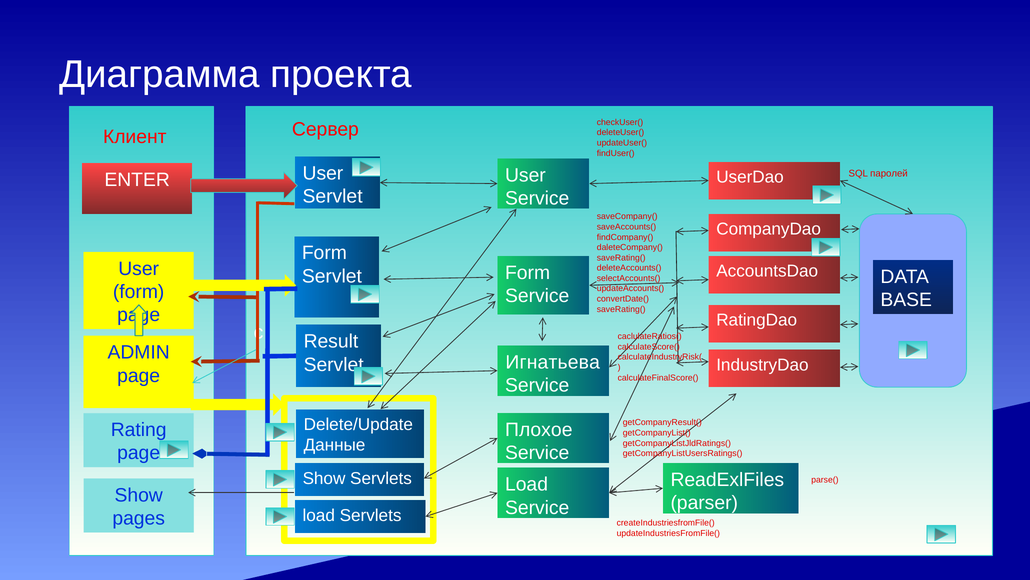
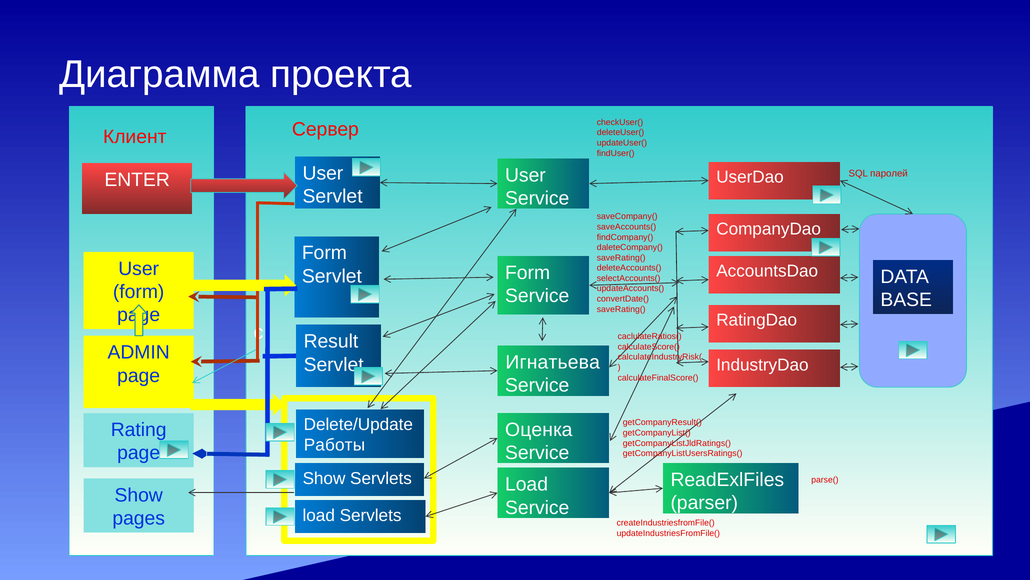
Плохое: Плохое -> Оценка
Данные: Данные -> Работы
